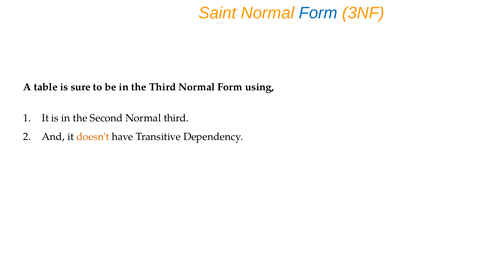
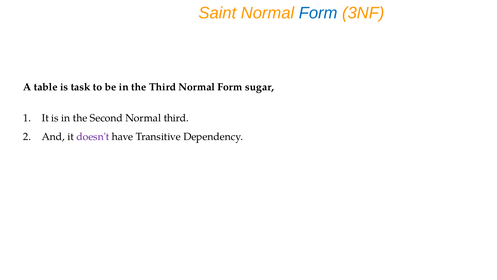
sure: sure -> task
using: using -> sugar
doesn't colour: orange -> purple
